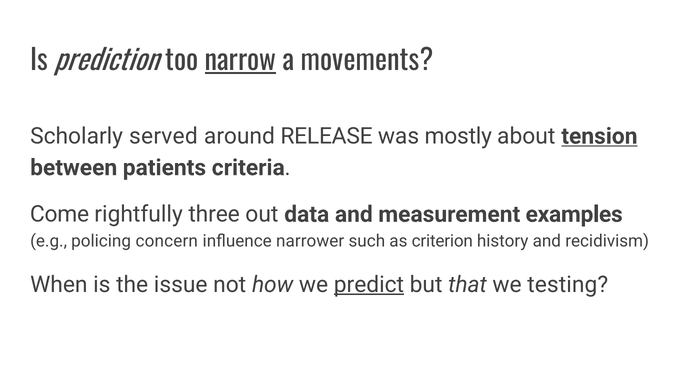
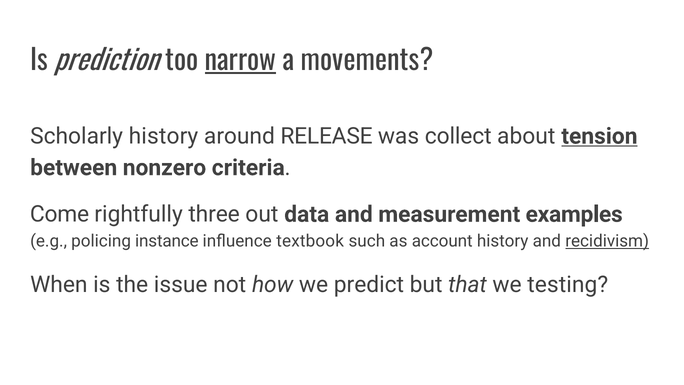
Scholarly served: served -> history
mostly: mostly -> collect
patients: patients -> nonzero
concern: concern -> instance
narrower: narrower -> textbook
criterion: criterion -> account
recidivism underline: none -> present
predict underline: present -> none
